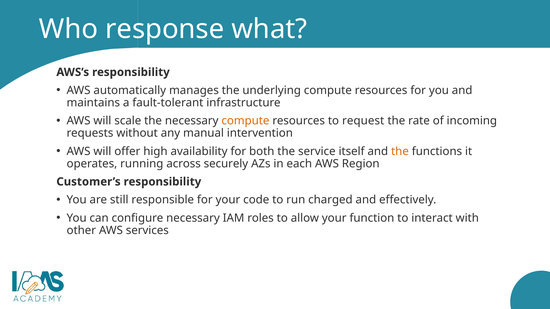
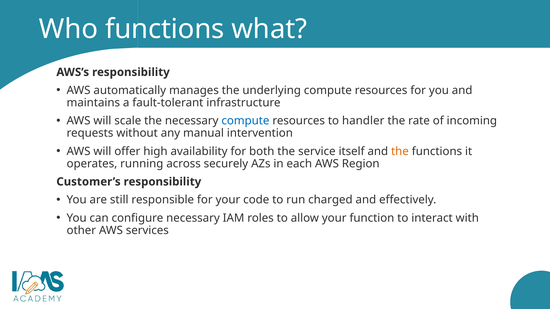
Who response: response -> functions
compute at (245, 121) colour: orange -> blue
request: request -> handler
